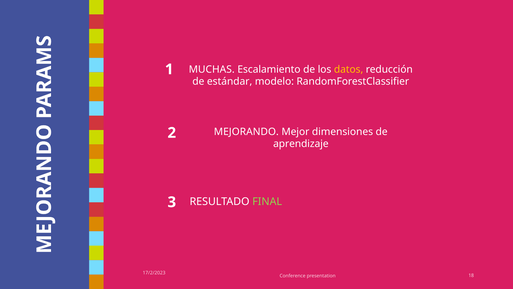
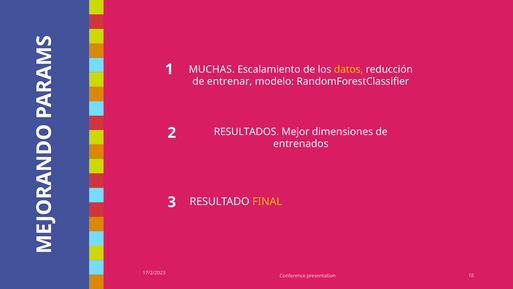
estándar: estándar -> entrenar
MEJORANDO: MEJORANDO -> RESULTADOS
aprendizaje: aprendizaje -> entrenados
FINAL colour: light green -> yellow
